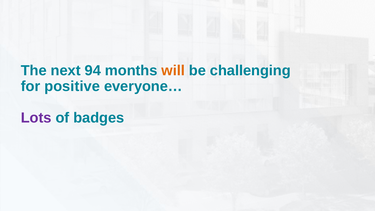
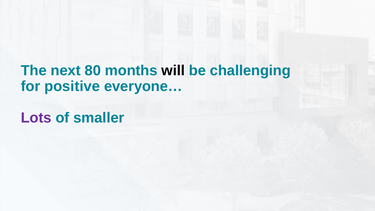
94: 94 -> 80
will colour: orange -> black
badges: badges -> smaller
